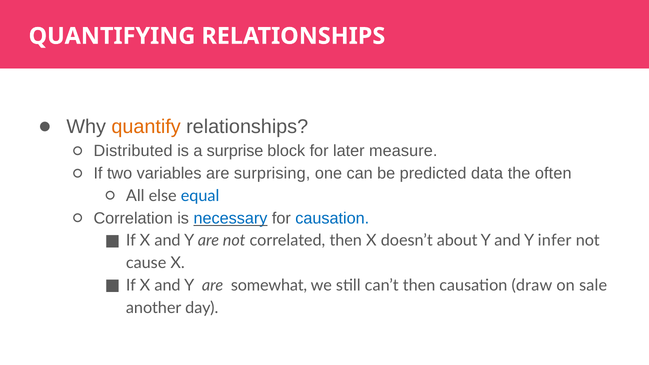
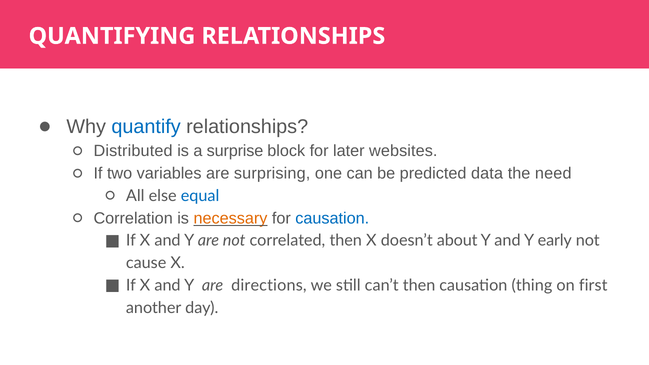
quantify colour: orange -> blue
measure: measure -> websites
often: often -> need
necessary colour: blue -> orange
infer: infer -> early
somewhat: somewhat -> directions
draw: draw -> thing
sale: sale -> first
